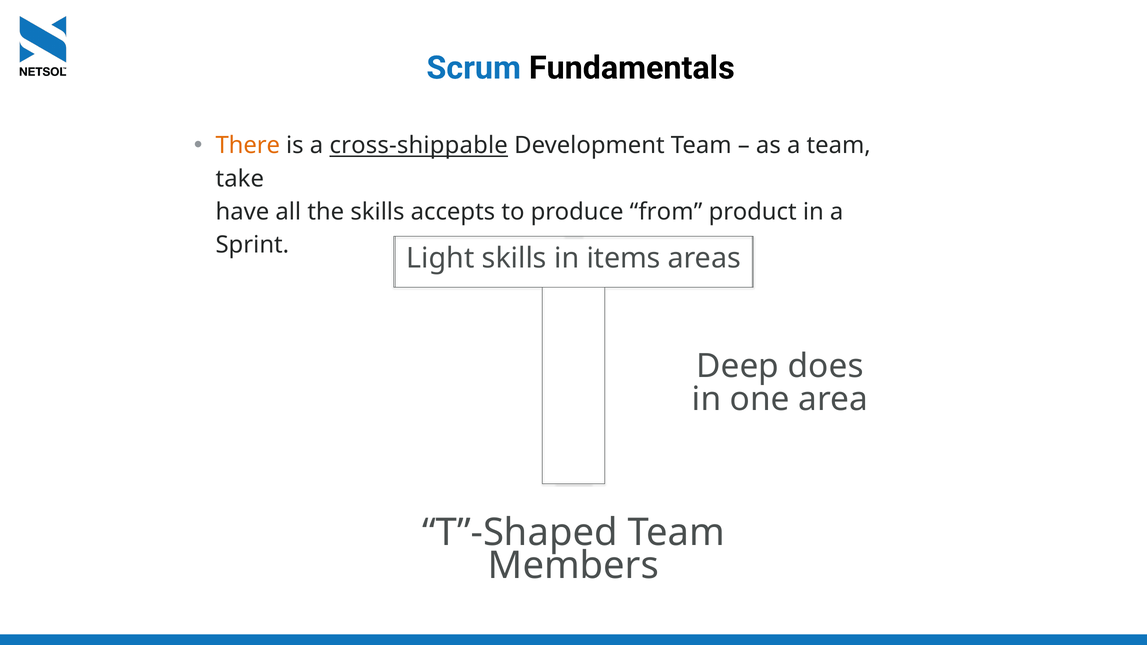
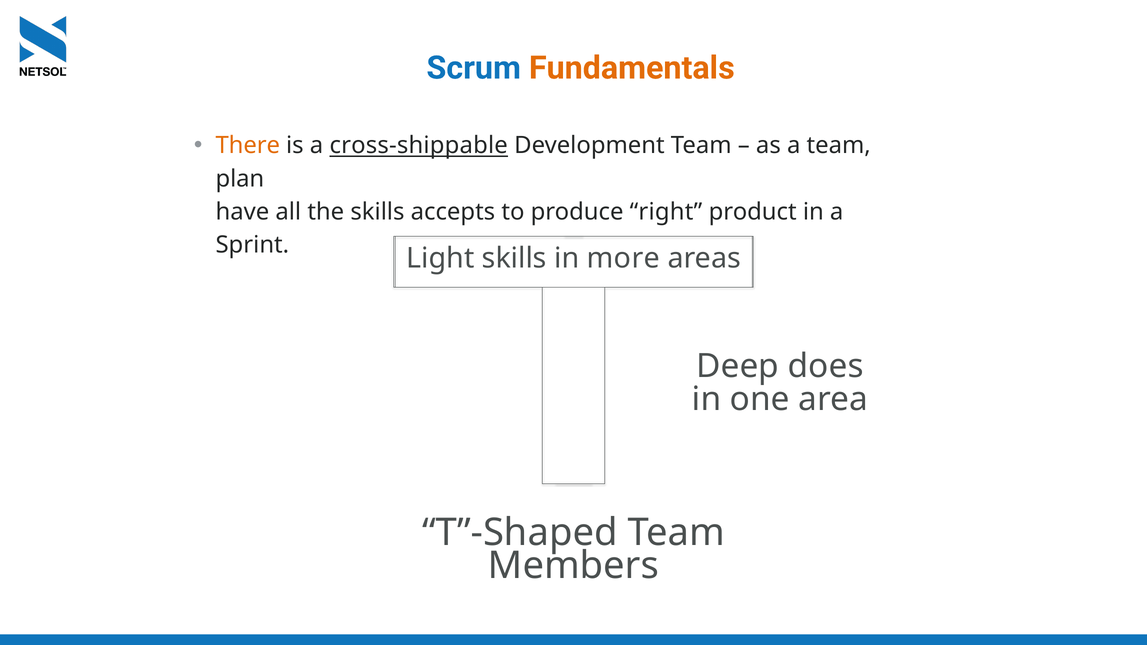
Fundamentals colour: black -> orange
take: take -> plan
from: from -> right
items: items -> more
